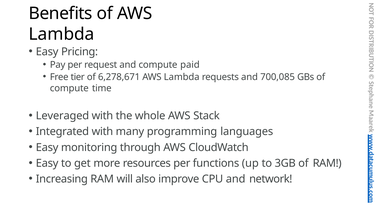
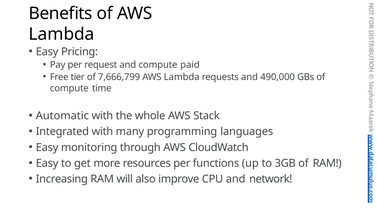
6,278,671: 6,278,671 -> 7,666,799
700,085: 700,085 -> 490,000
Leveraged: Leveraged -> Automatic
